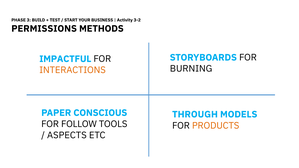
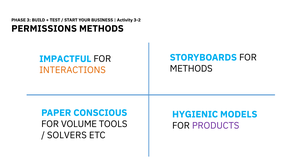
BURNING at (191, 69): BURNING -> METHODS
THROUGH: THROUGH -> HYGIENIC
FOLLOW: FOLLOW -> VOLUME
PRODUCTS colour: orange -> purple
ASPECTS: ASPECTS -> SOLVERS
